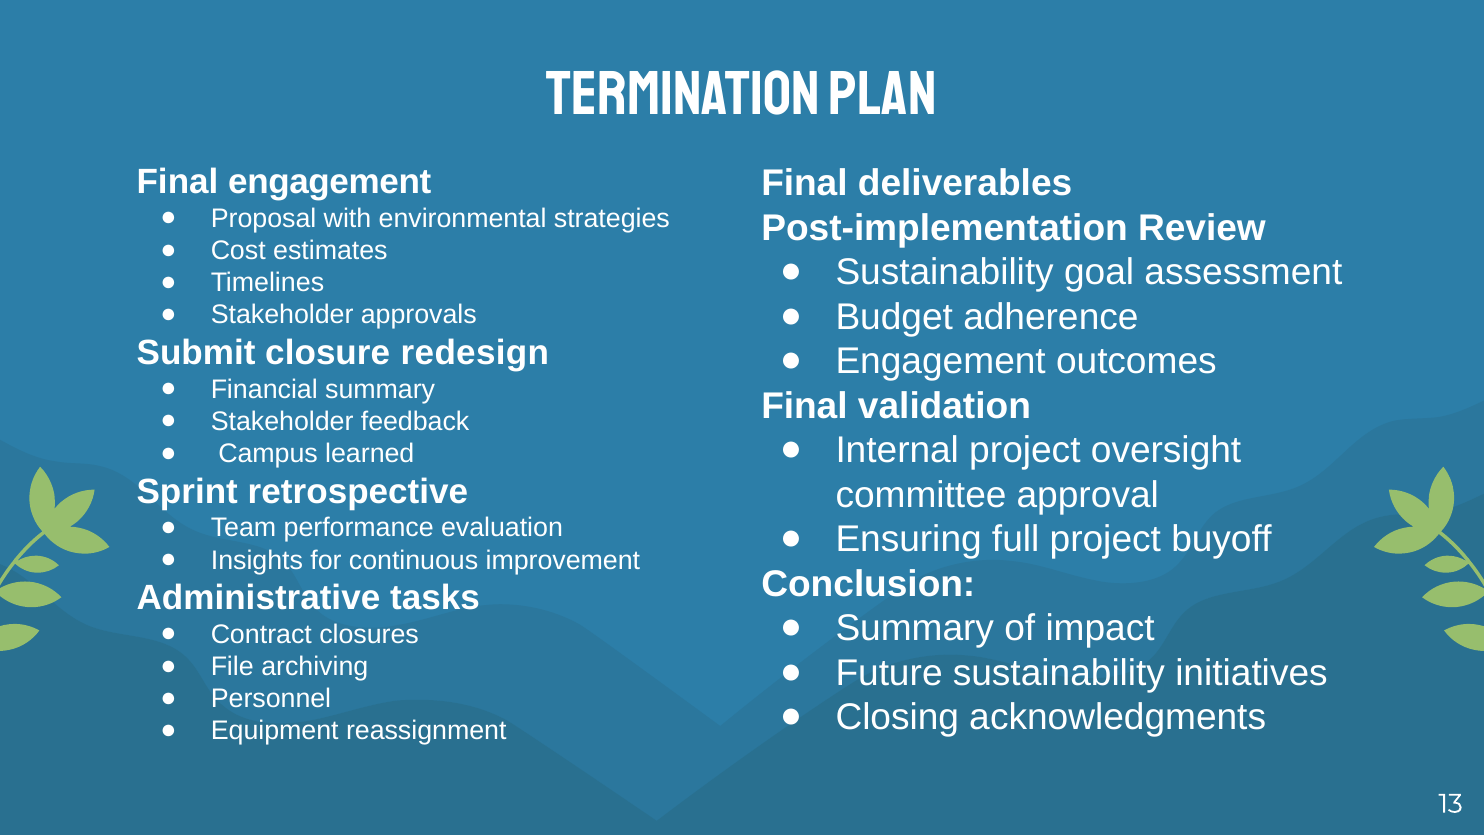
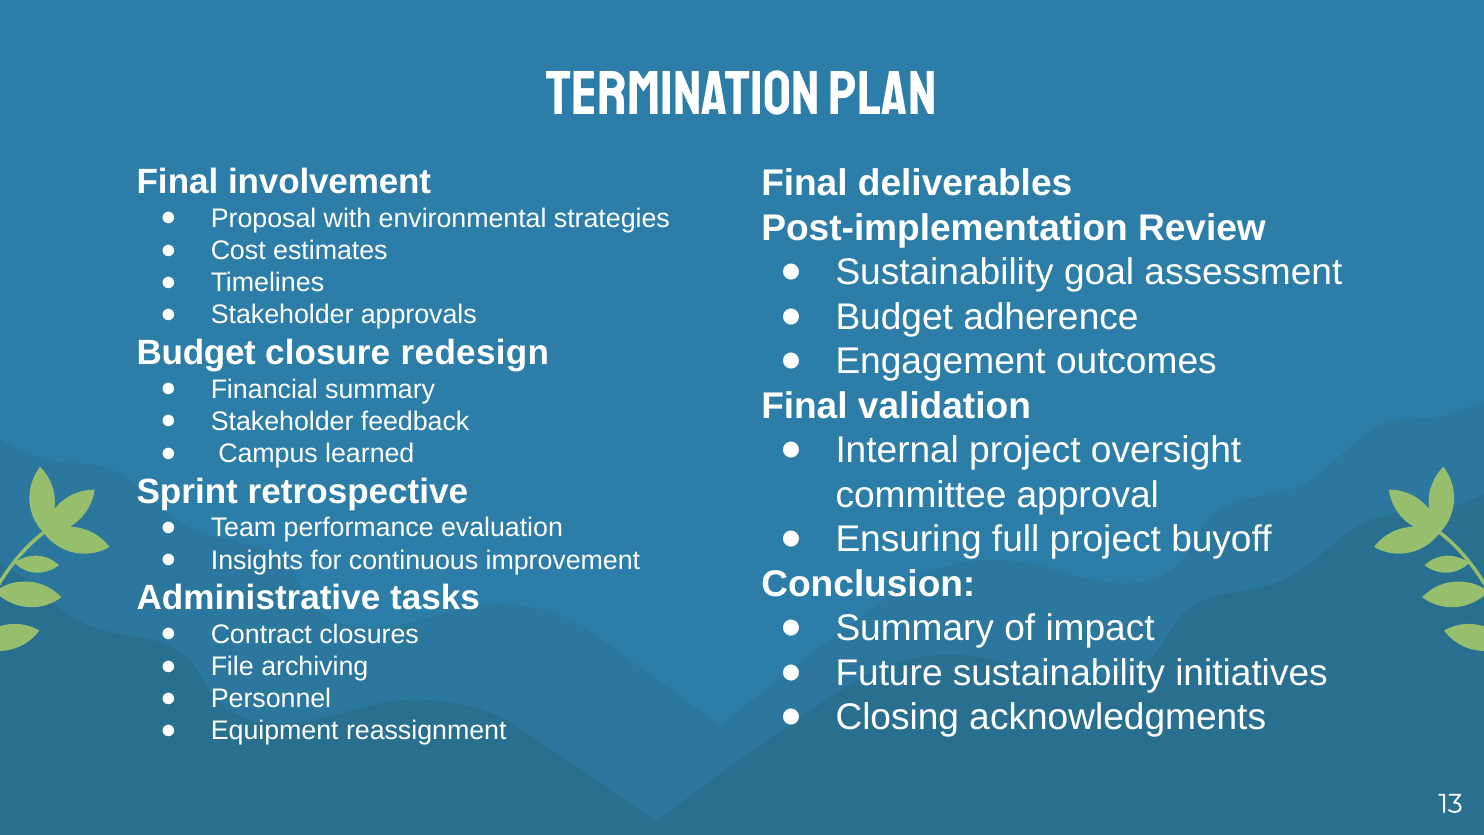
Final engagement: engagement -> involvement
Submit at (196, 353): Submit -> Budget
